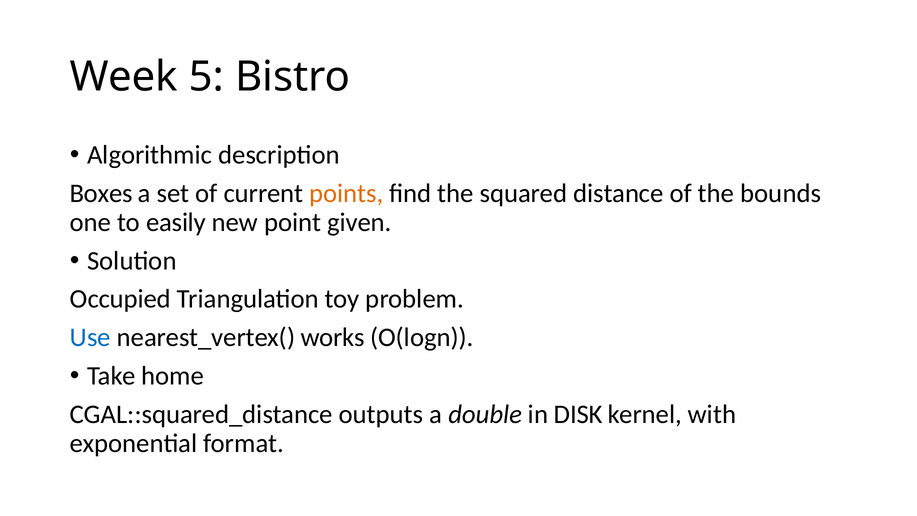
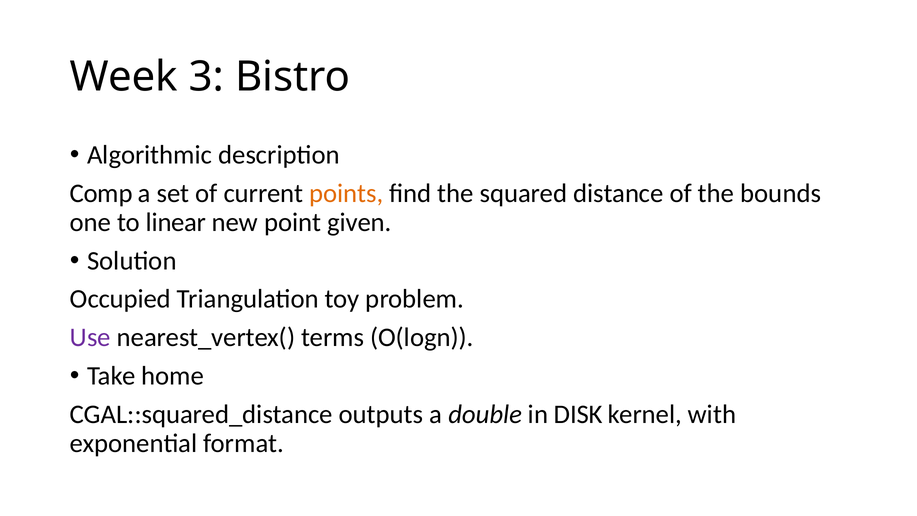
5: 5 -> 3
Boxes: Boxes -> Comp
easily: easily -> linear
Use colour: blue -> purple
works: works -> terms
